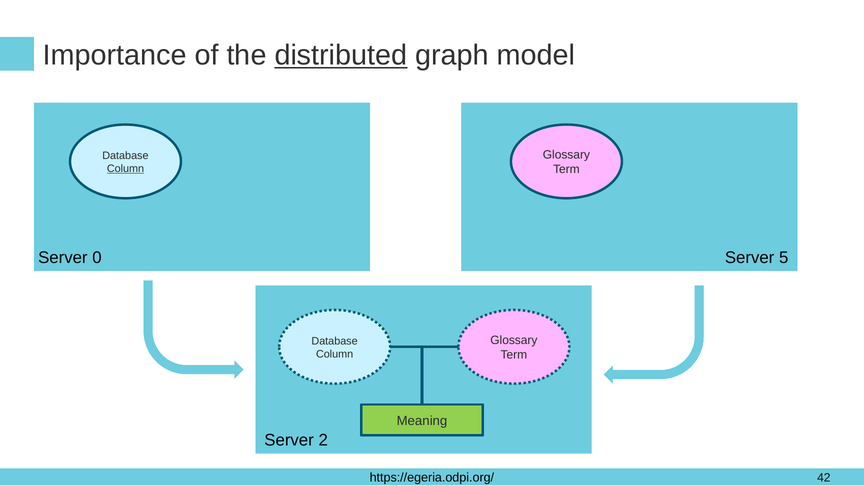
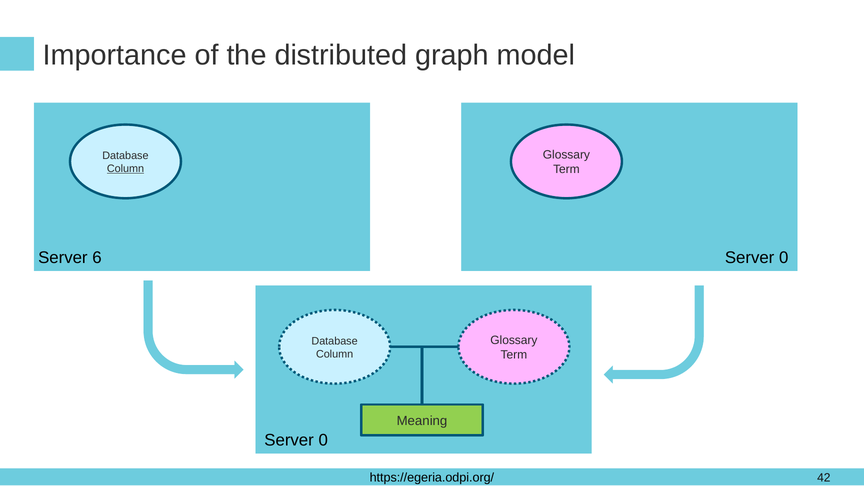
distributed underline: present -> none
0: 0 -> 6
5 at (784, 257): 5 -> 0
2 at (323, 440): 2 -> 0
